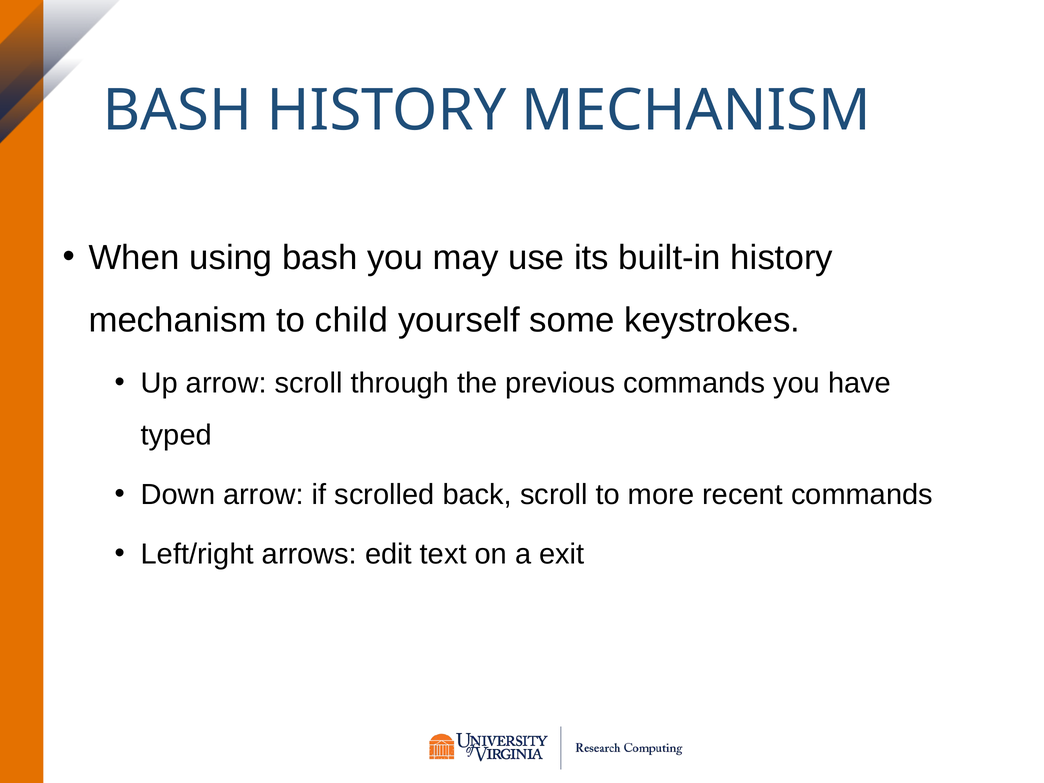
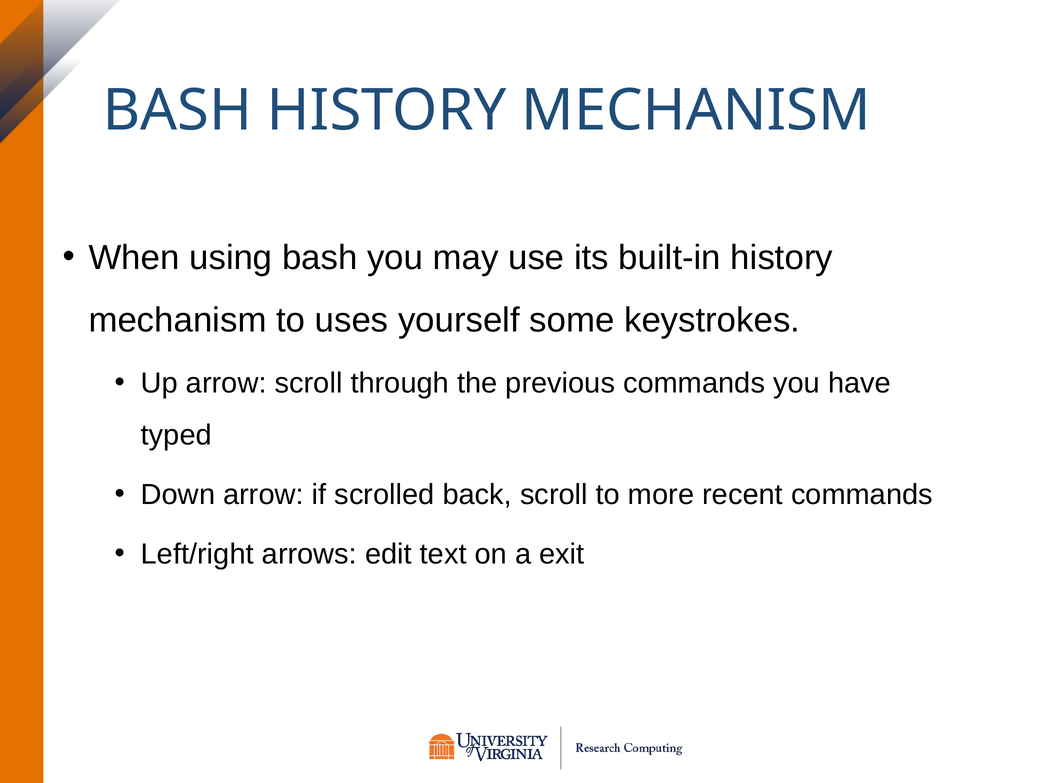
child: child -> uses
